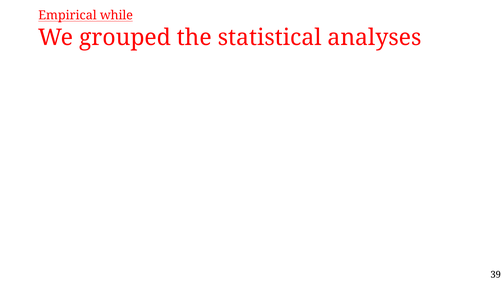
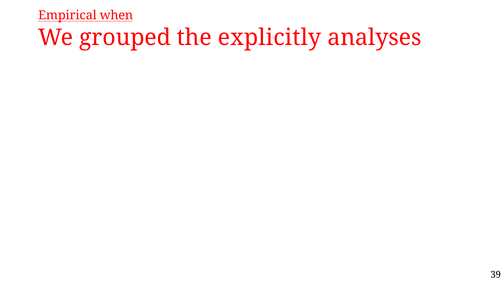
while: while -> when
statistical: statistical -> explicitly
